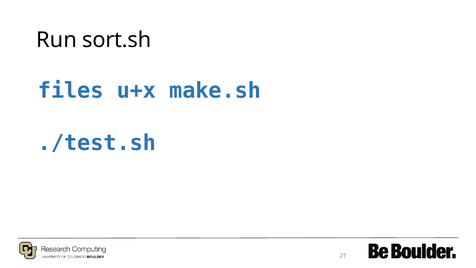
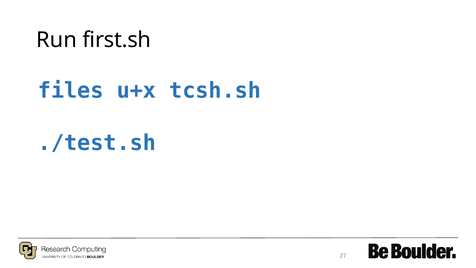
sort.sh: sort.sh -> first.sh
make.sh: make.sh -> tcsh.sh
